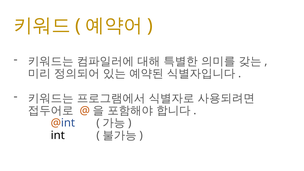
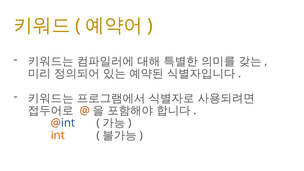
int colour: black -> orange
